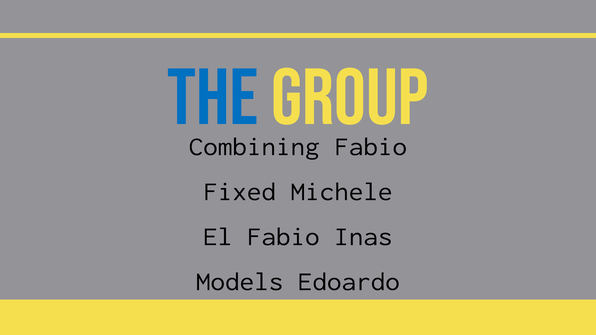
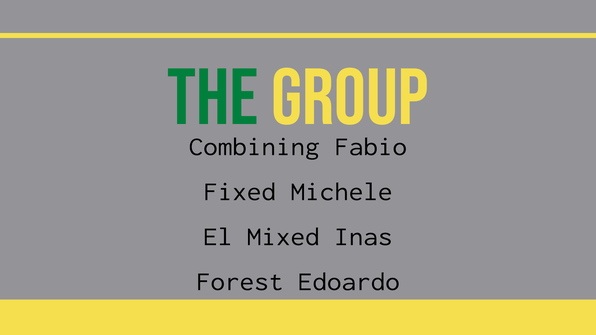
The colour: blue -> green
El Fabio: Fabio -> Mixed
Models: Models -> Forest
